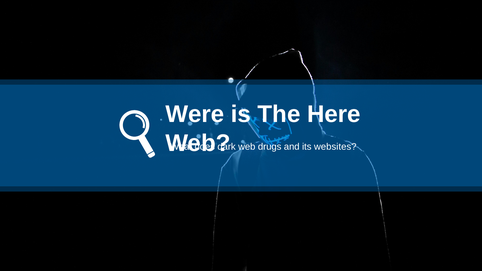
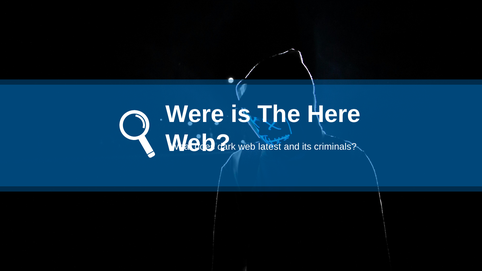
drugs: drugs -> latest
websites: websites -> criminals
